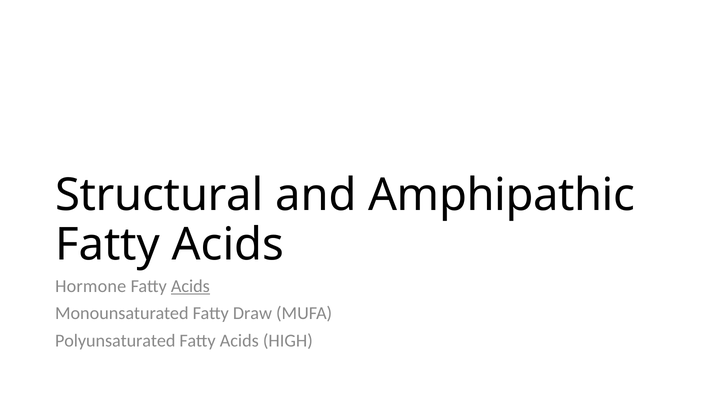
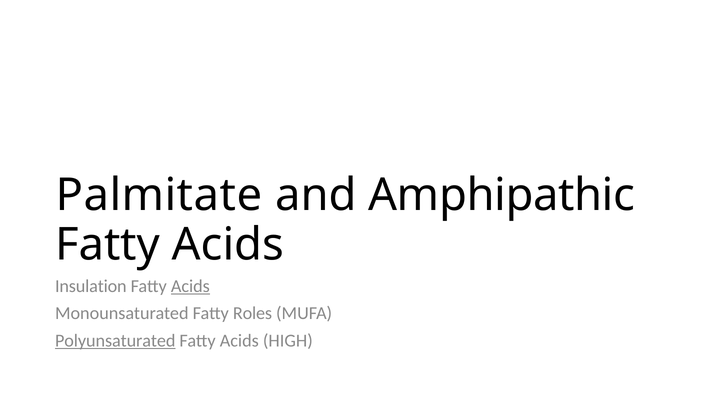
Structural: Structural -> Palmitate
Hormone: Hormone -> Insulation
Draw: Draw -> Roles
Polyunsaturated underline: none -> present
